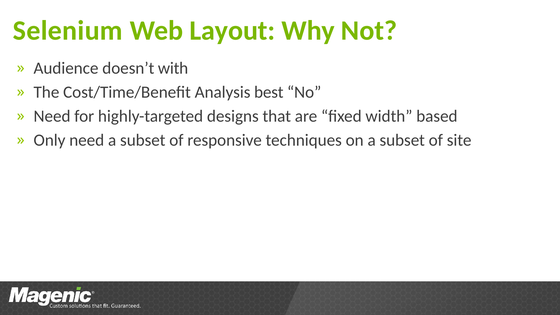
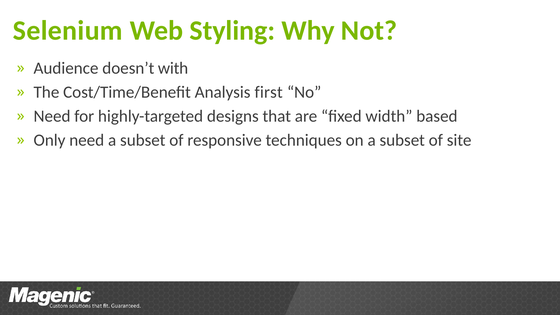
Layout: Layout -> Styling
best: best -> first
